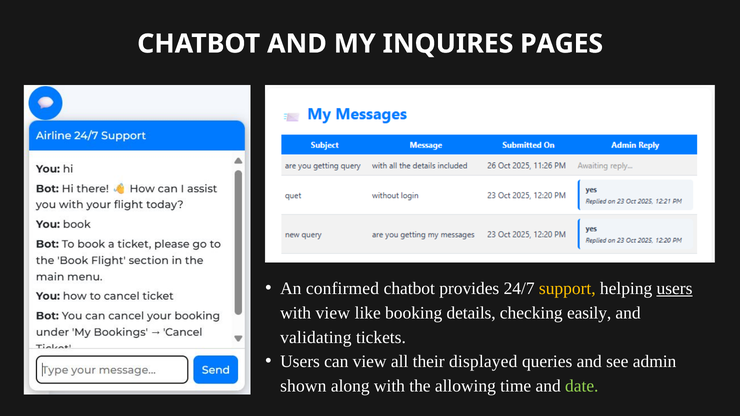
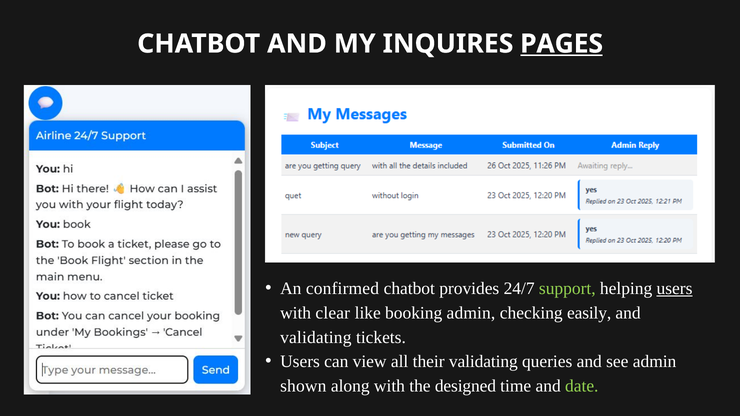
PAGES underline: none -> present
support colour: yellow -> light green
with view: view -> clear
booking details: details -> admin
their displayed: displayed -> validating
allowing: allowing -> designed
